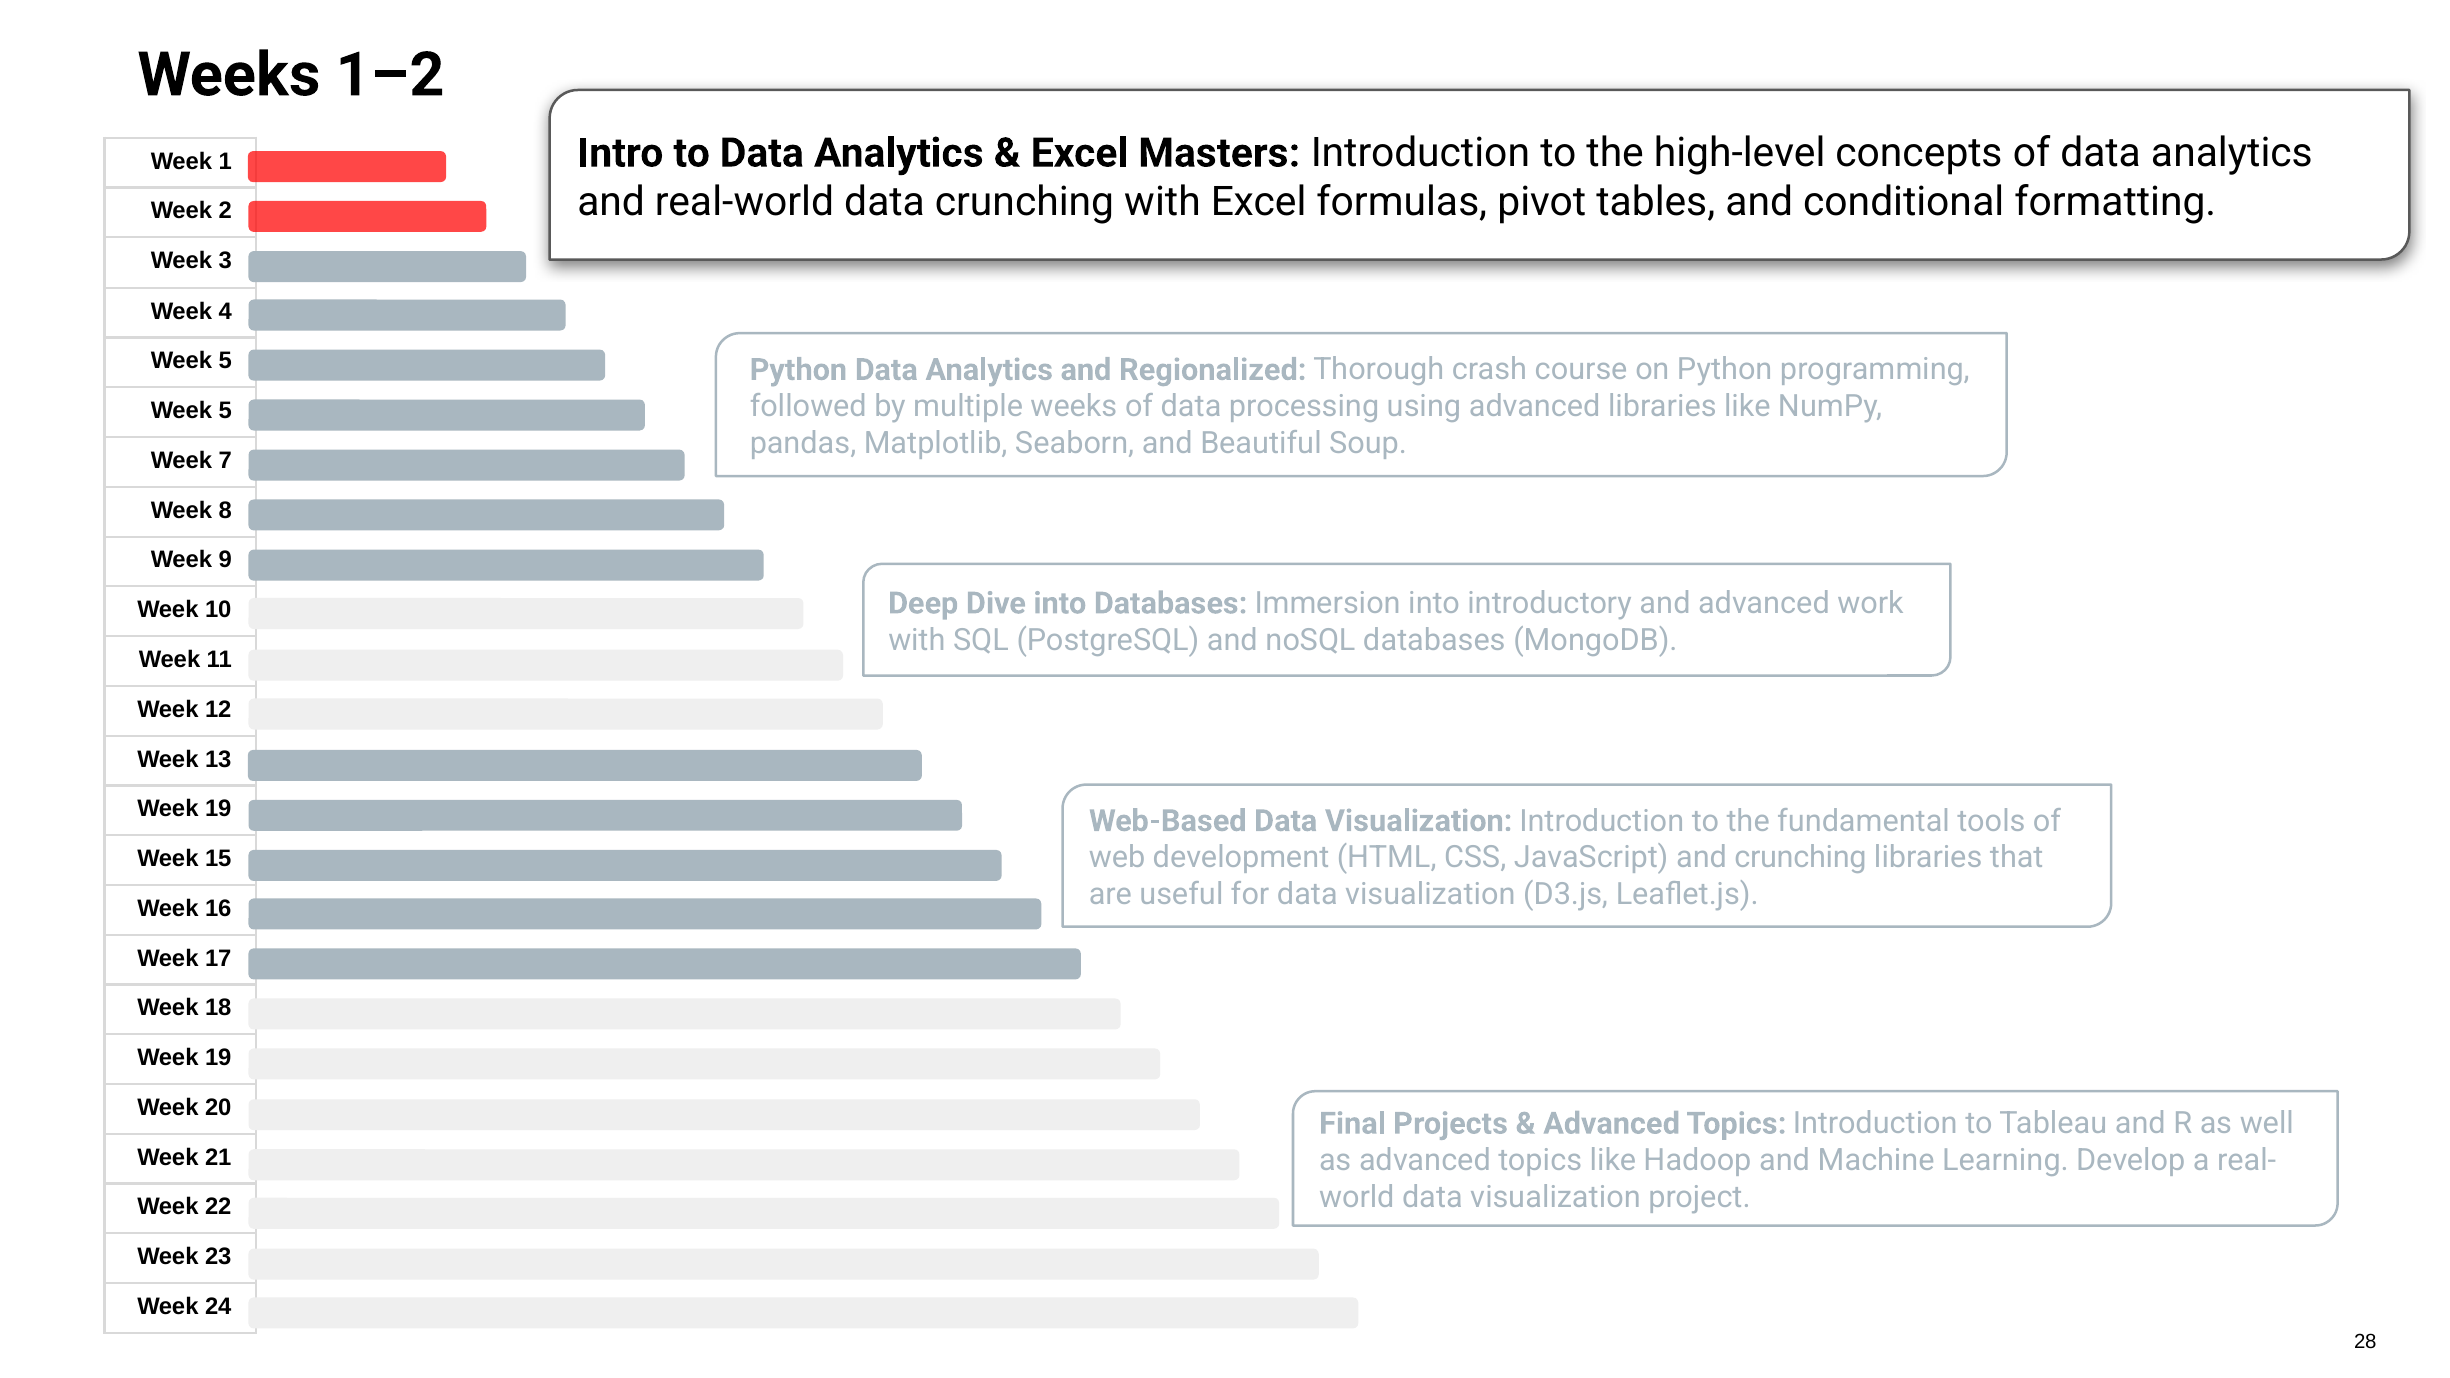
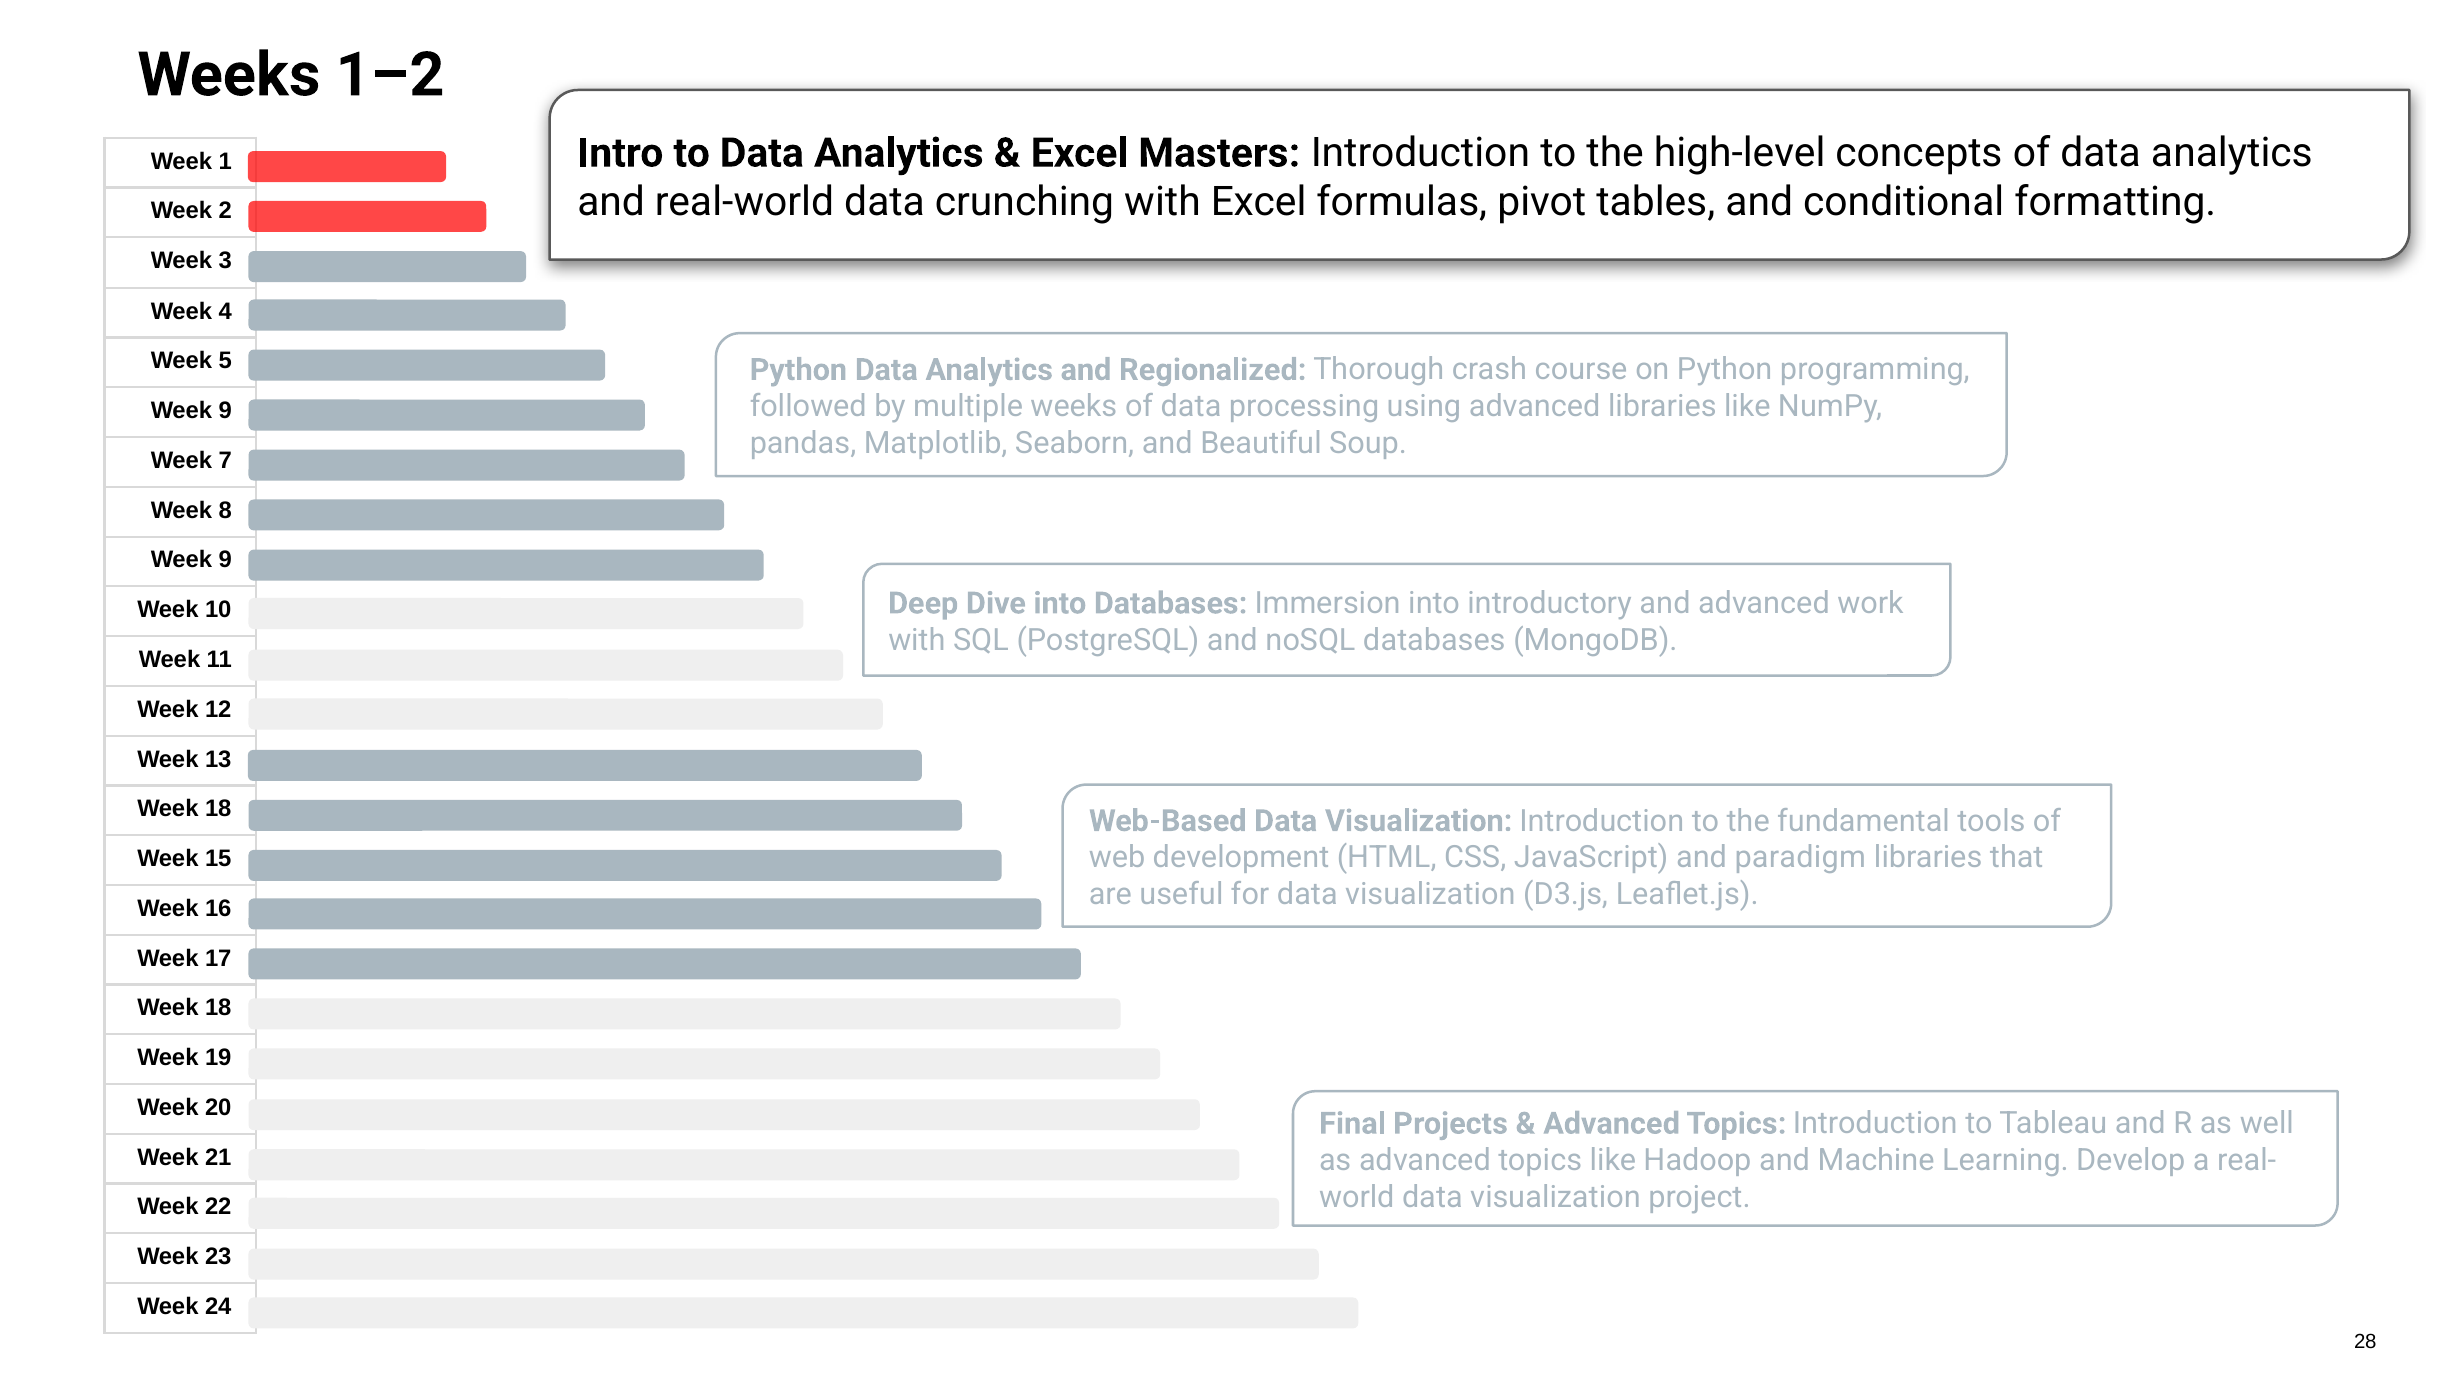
5 at (225, 411): 5 -> 9
19 at (218, 809): 19 -> 18
and crunching: crunching -> paradigm
